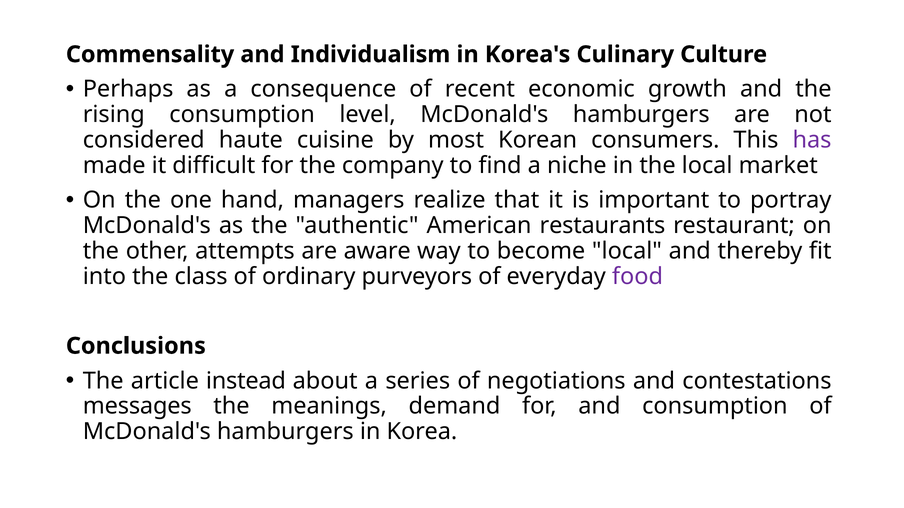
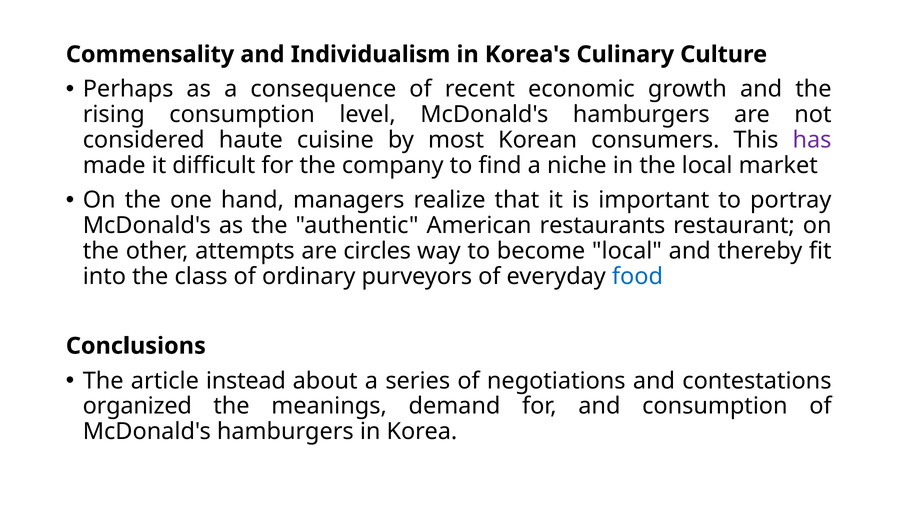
aware: aware -> circles
food colour: purple -> blue
messages: messages -> organized
